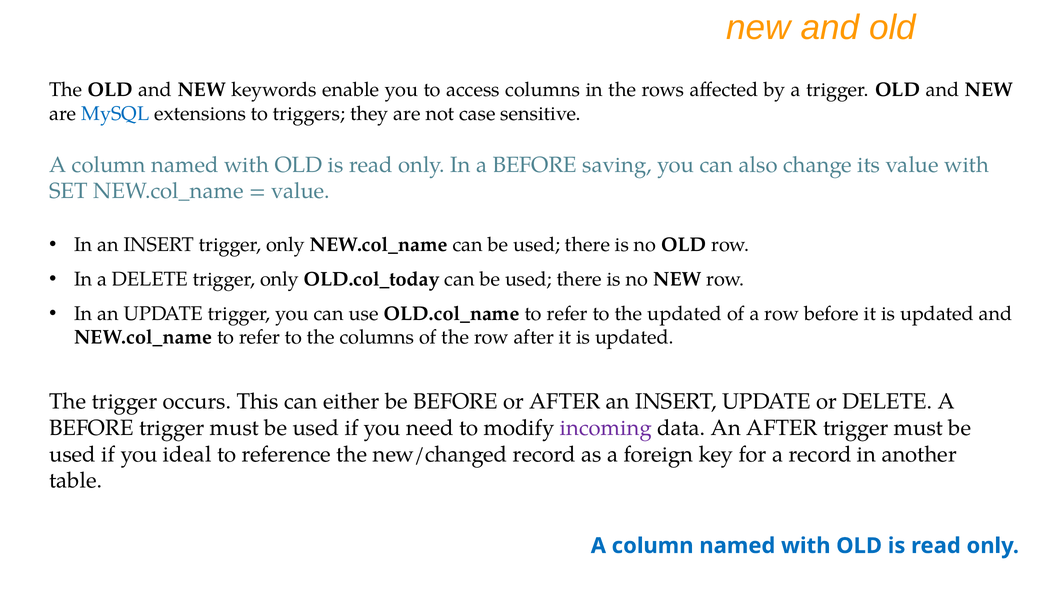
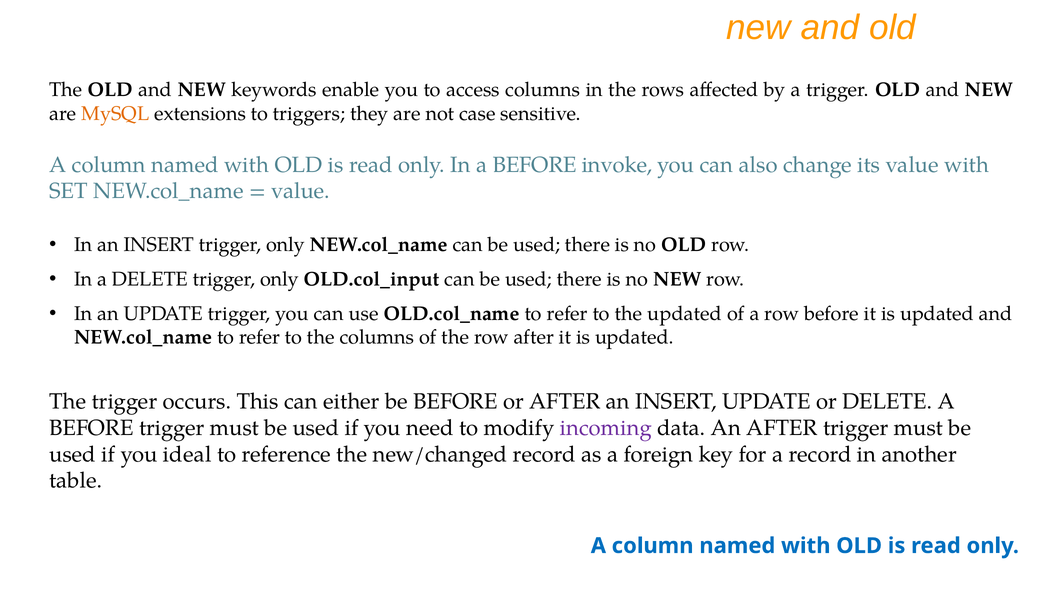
MySQL colour: blue -> orange
saving: saving -> invoke
OLD.col_today: OLD.col_today -> OLD.col_input
